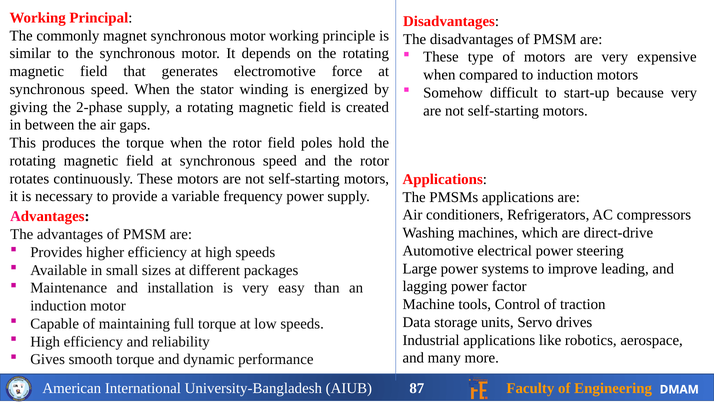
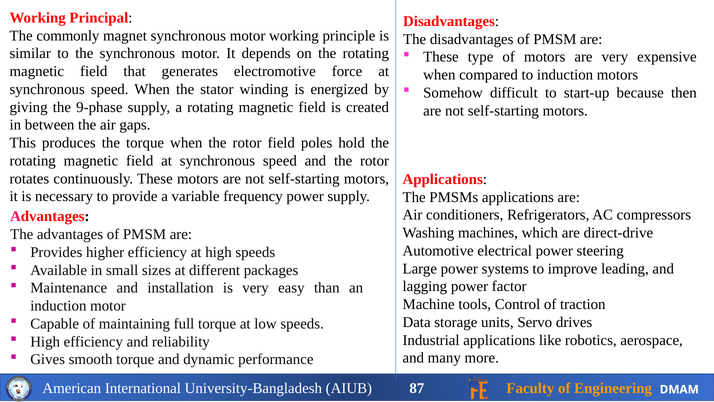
because very: very -> then
2-phase: 2-phase -> 9-phase
